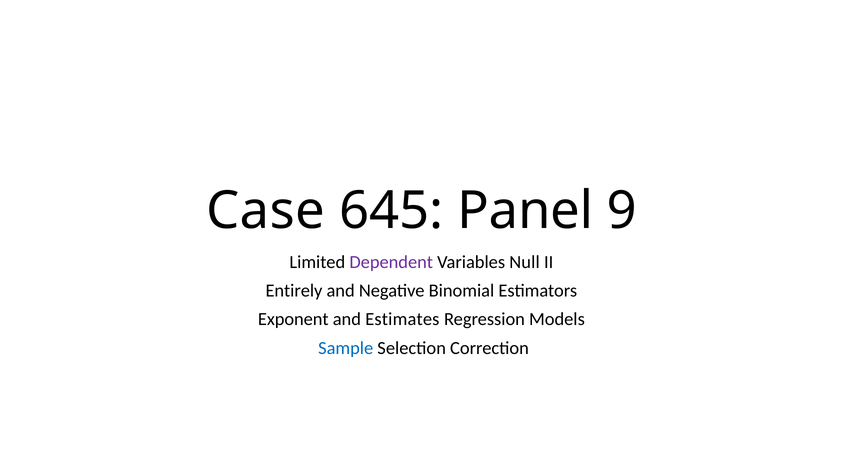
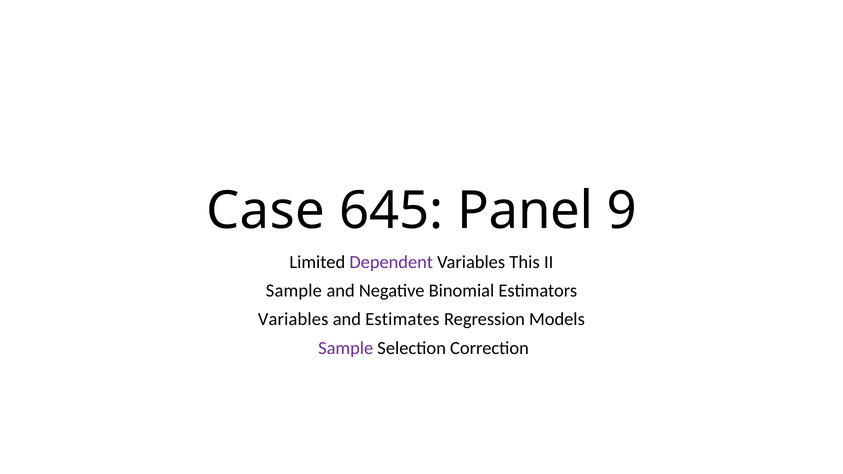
Null: Null -> This
Entirely at (294, 291): Entirely -> Sample
Exponent at (293, 319): Exponent -> Variables
Sample at (346, 348) colour: blue -> purple
